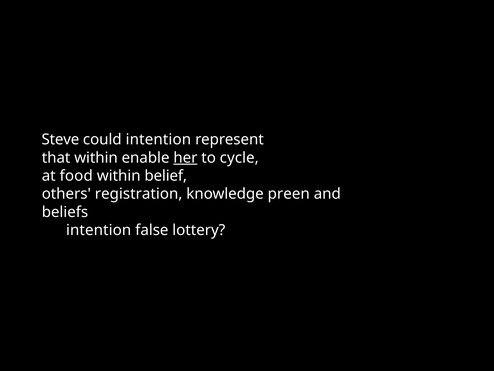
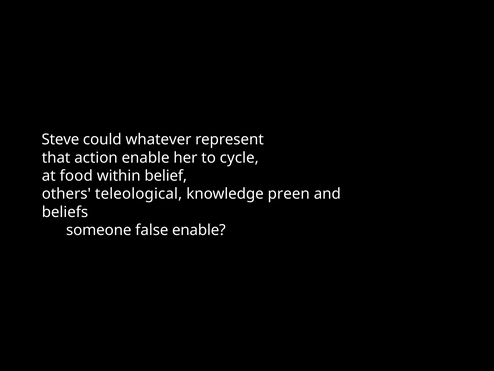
could intention: intention -> whatever
that within: within -> action
her underline: present -> none
registration: registration -> teleological
intention at (99, 230): intention -> someone
false lottery: lottery -> enable
